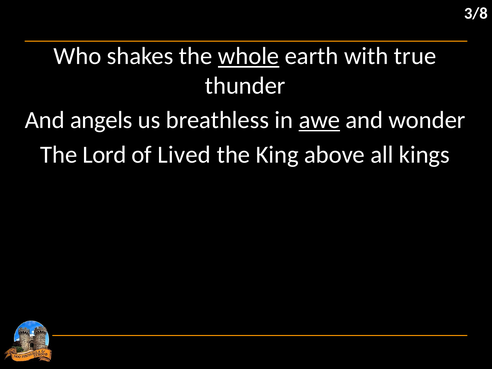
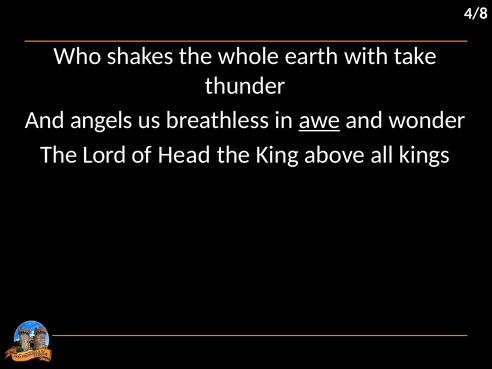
3/8: 3/8 -> 4/8
whole underline: present -> none
true: true -> take
Lived: Lived -> Head
